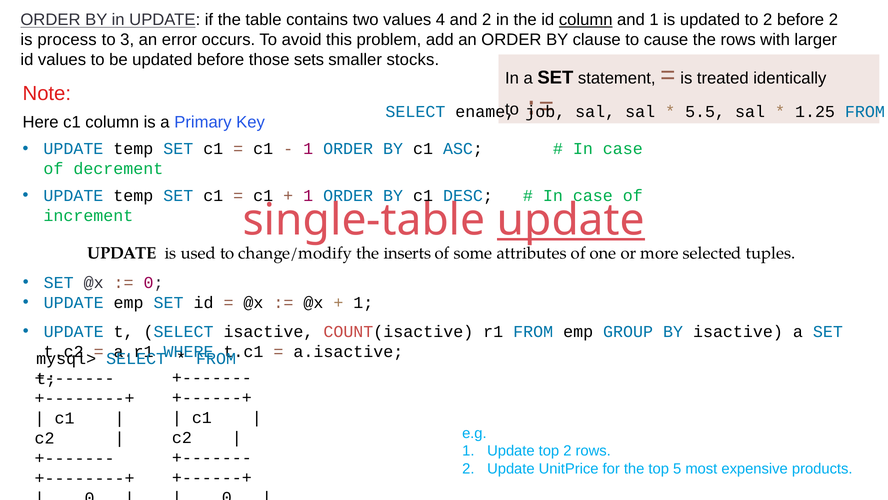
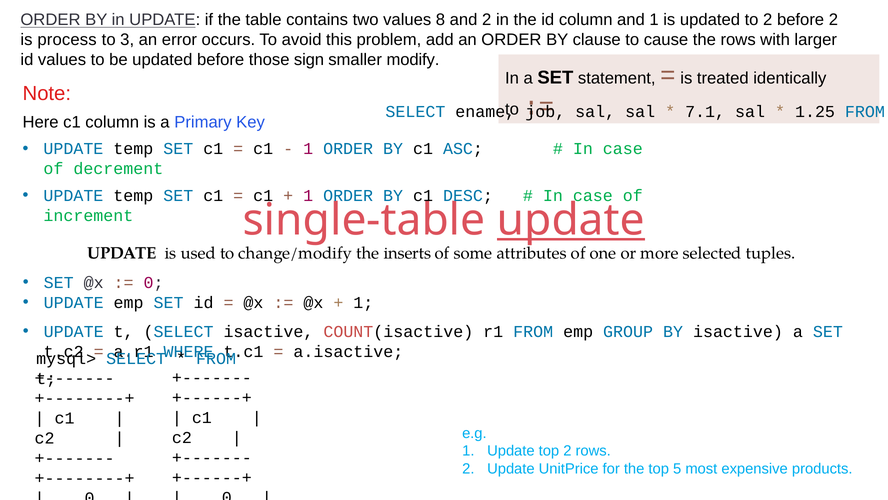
4: 4 -> 8
column at (586, 20) underline: present -> none
sets: sets -> sign
stocks: stocks -> modify
5.5: 5.5 -> 7.1
